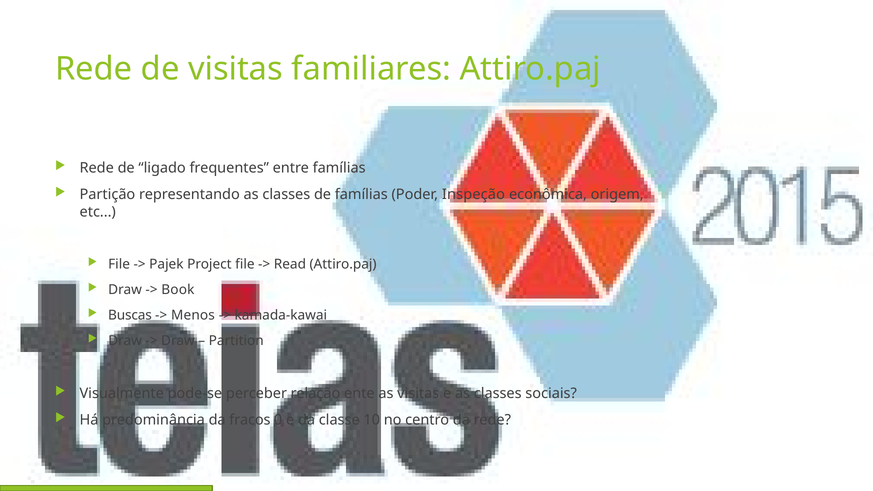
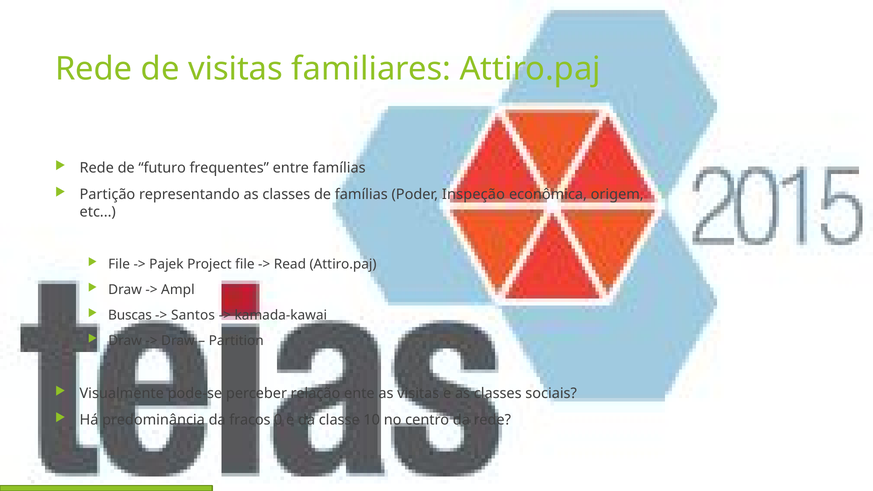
ligado: ligado -> futuro
Book: Book -> Ampl
Menos: Menos -> Santos
